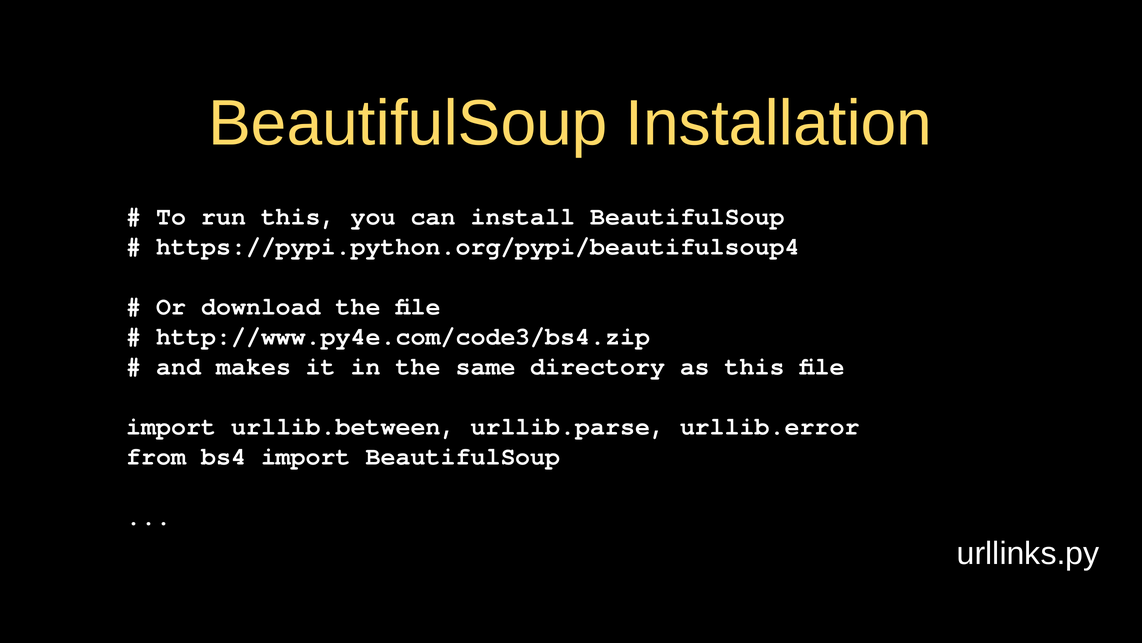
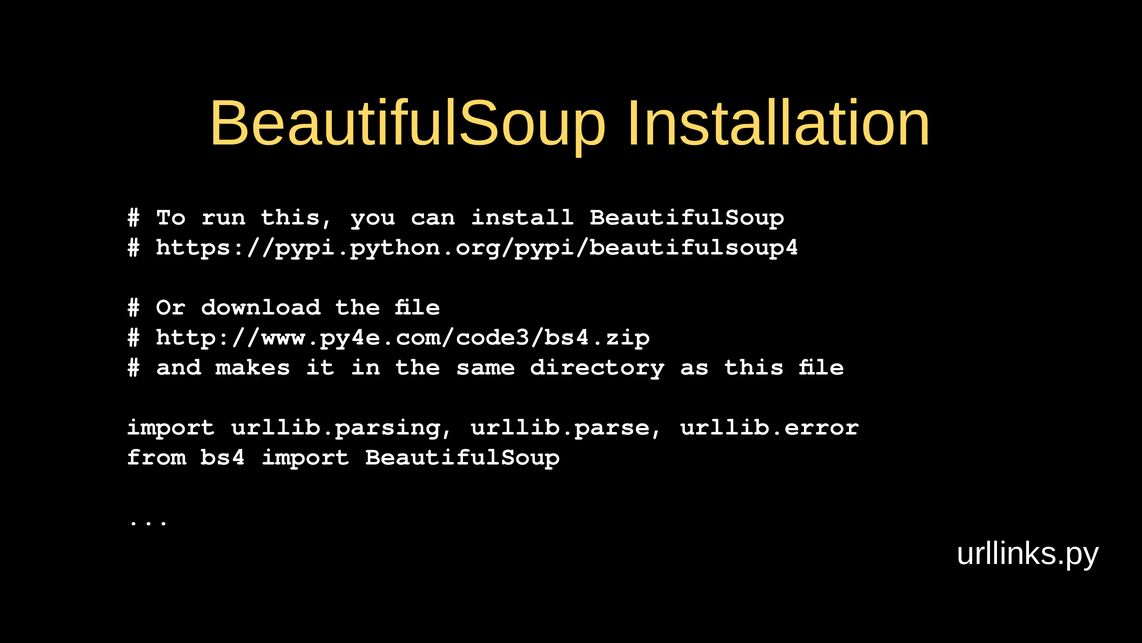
urllib.between: urllib.between -> urllib.parsing
